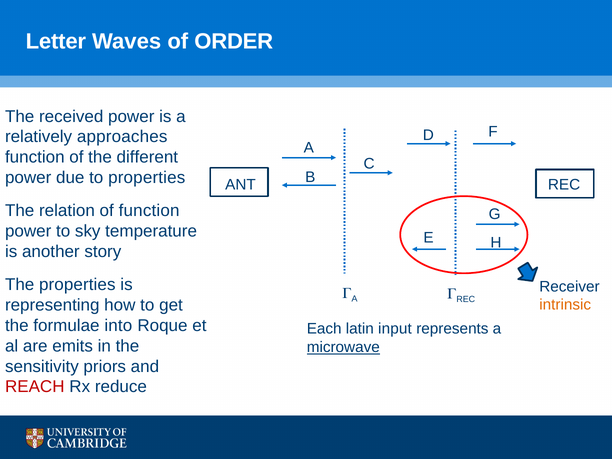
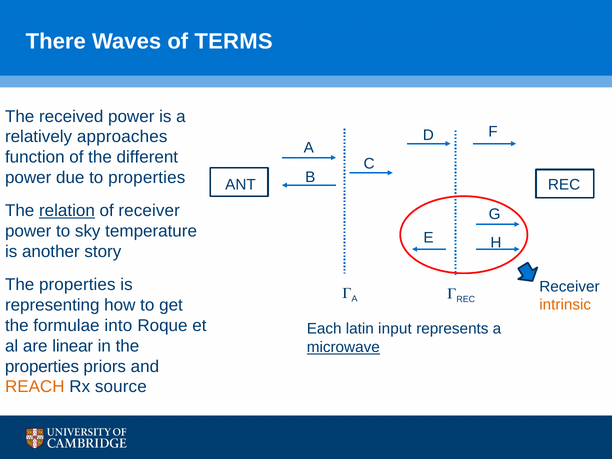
Letter: Letter -> There
ORDER: ORDER -> TERMS
relation underline: none -> present
of function: function -> receiver
emits: emits -> linear
sensitivity at (42, 366): sensitivity -> properties
REACH colour: red -> orange
reduce: reduce -> source
